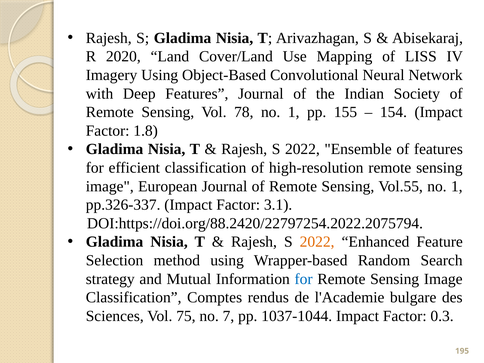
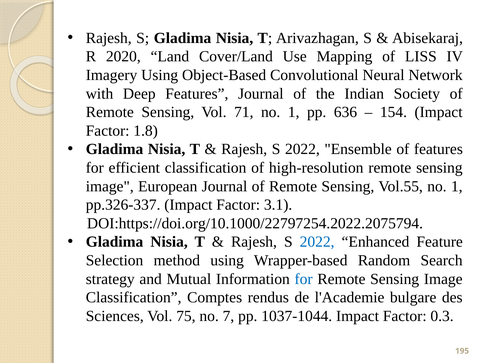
78: 78 -> 71
155: 155 -> 636
DOI:https://doi.org/88.2420/22797254.2022.2075794: DOI:https://doi.org/88.2420/22797254.2022.2075794 -> DOI:https://doi.org/10.1000/22797254.2022.2075794
2022 at (317, 242) colour: orange -> blue
